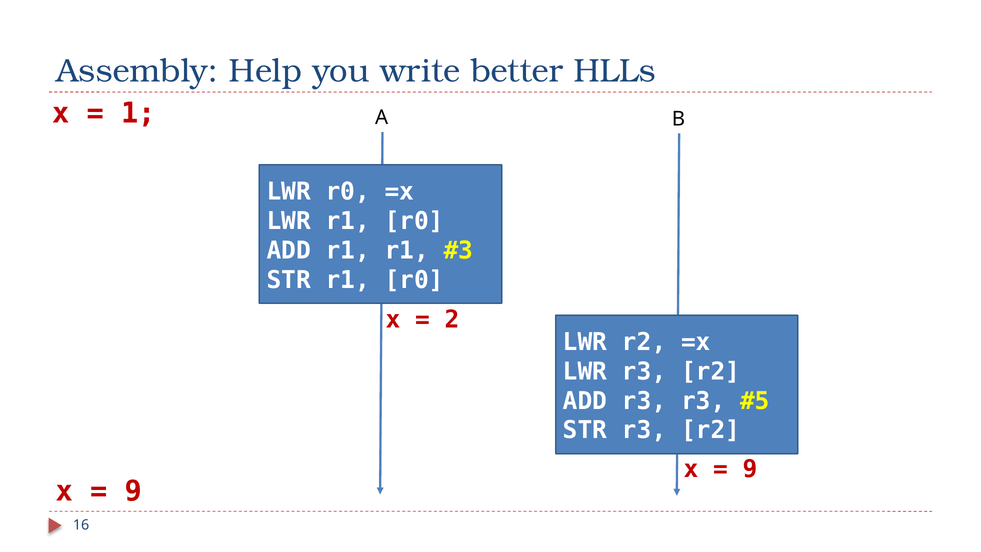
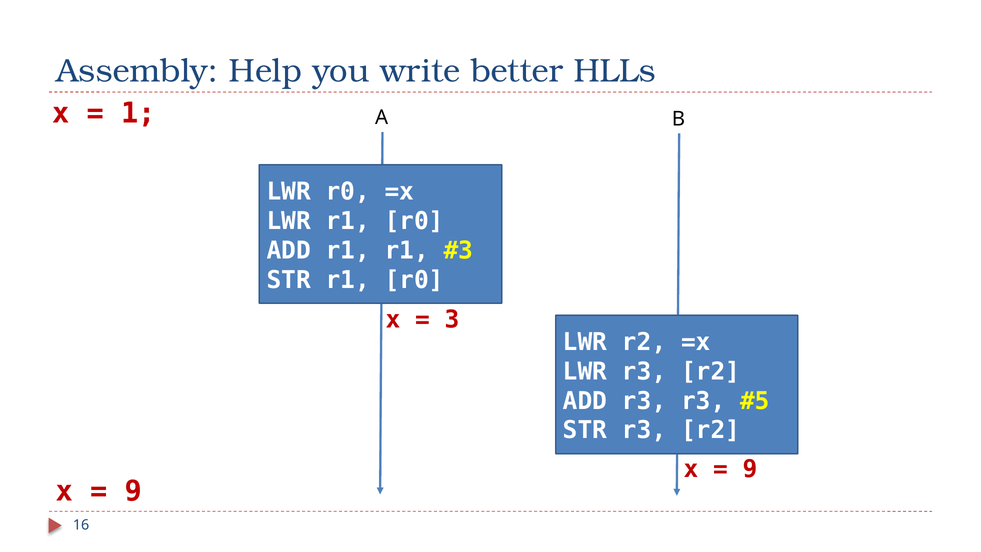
2: 2 -> 3
